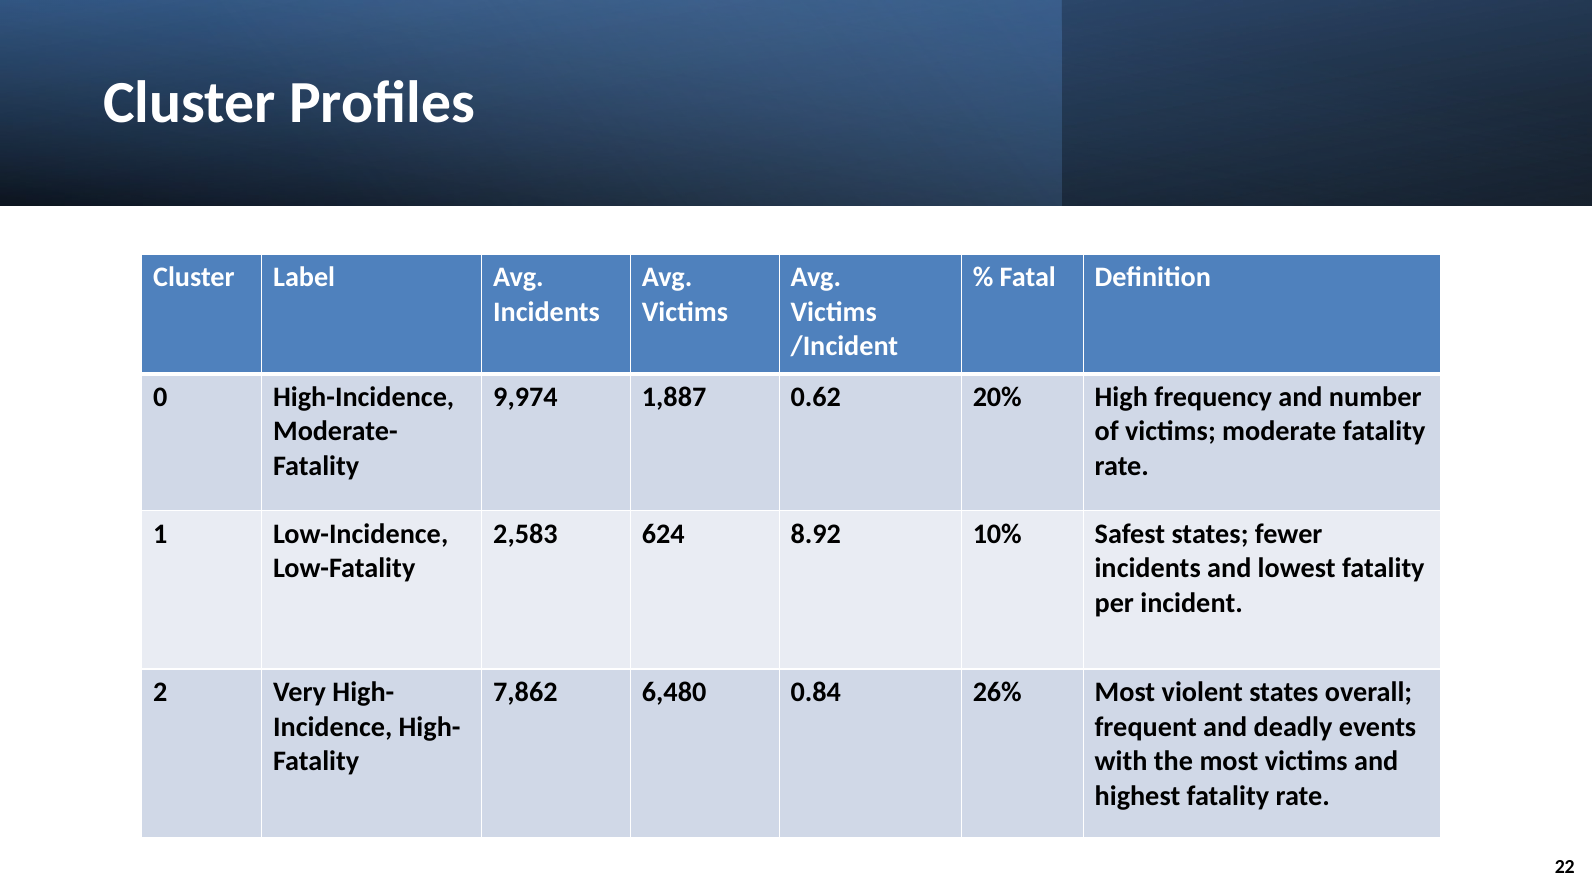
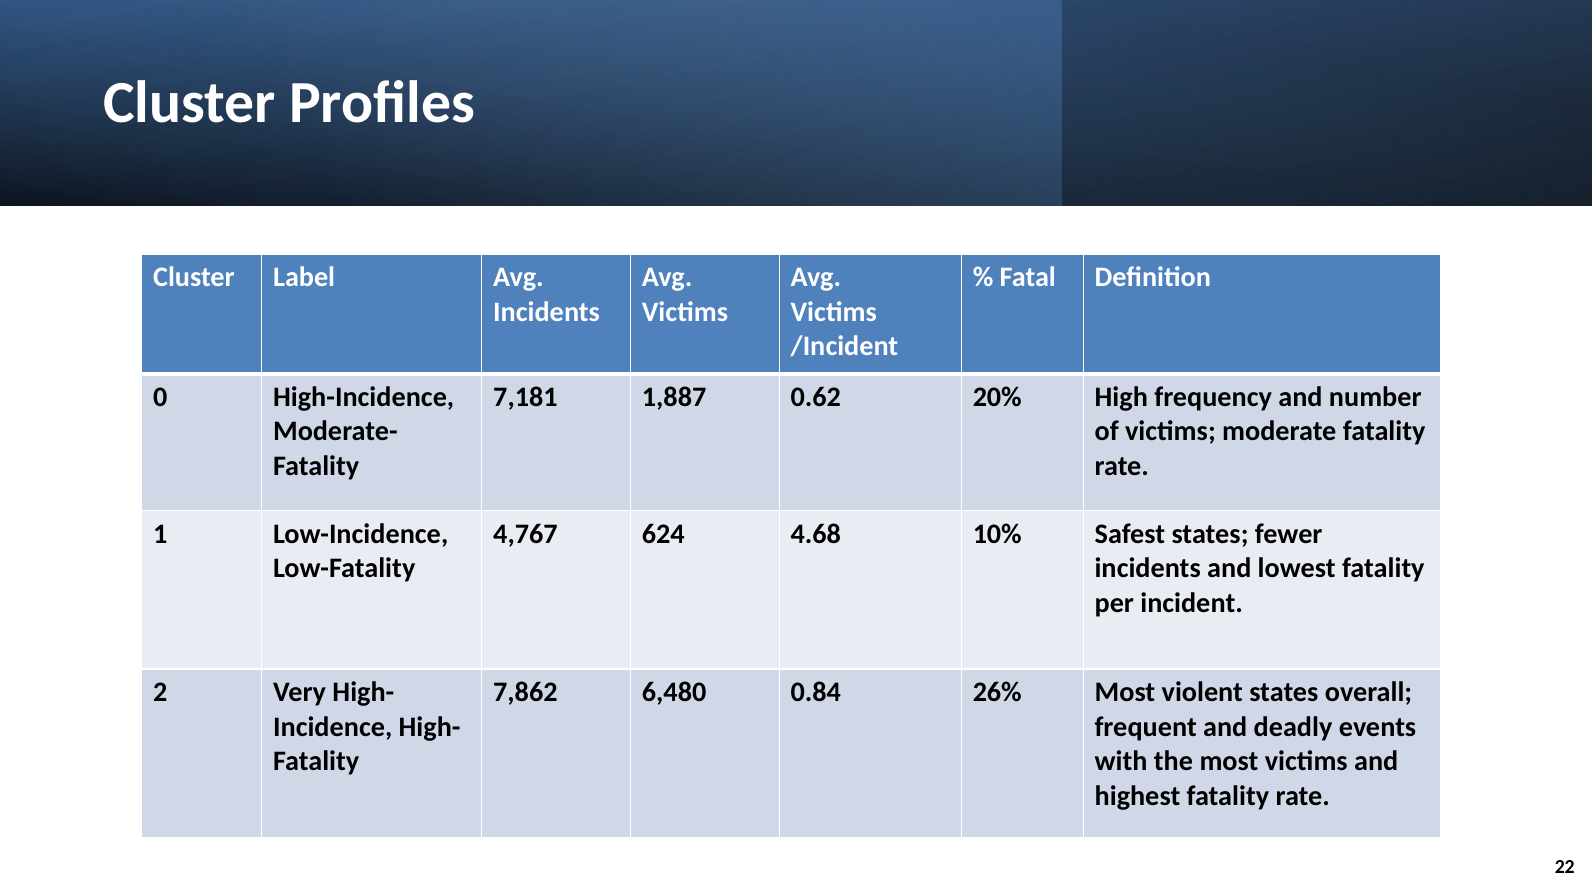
9,974: 9,974 -> 7,181
2,583: 2,583 -> 4,767
8.92: 8.92 -> 4.68
